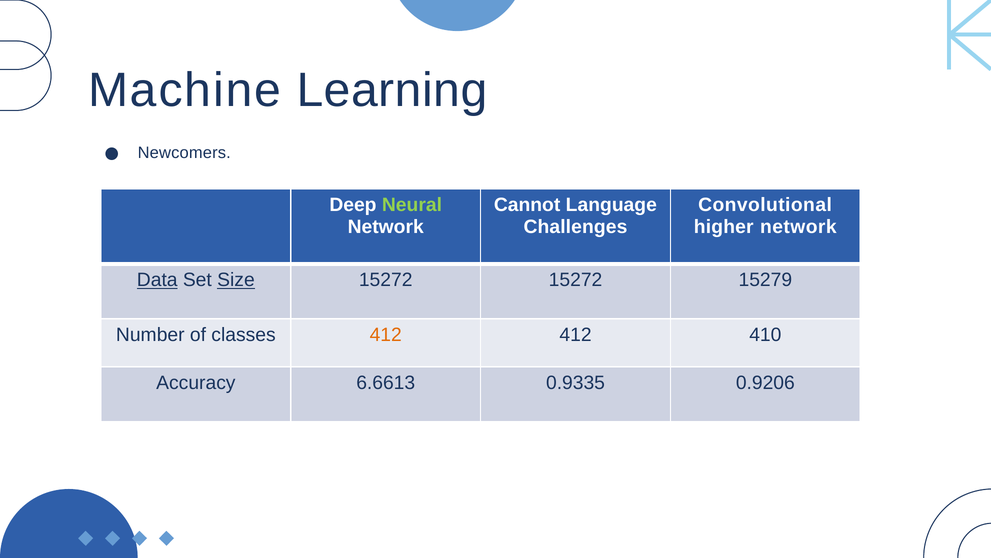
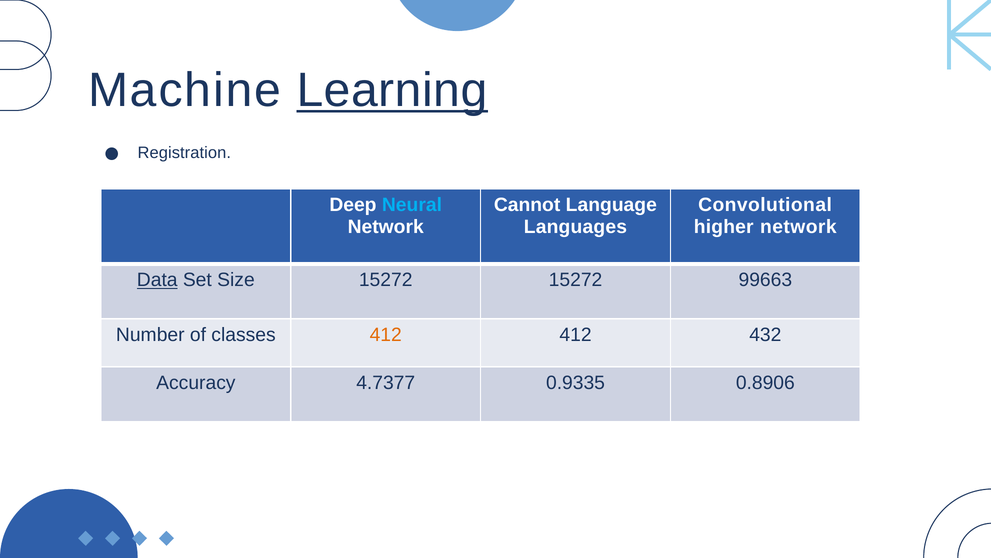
Learning underline: none -> present
Newcomers: Newcomers -> Registration
Neural colour: light green -> light blue
Challenges: Challenges -> Languages
Size underline: present -> none
15279: 15279 -> 99663
410: 410 -> 432
6.6613: 6.6613 -> 4.7377
0.9206: 0.9206 -> 0.8906
